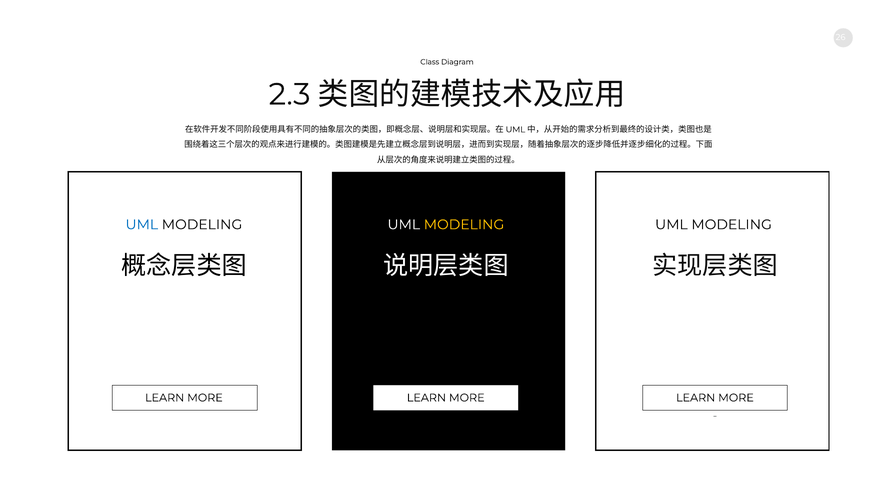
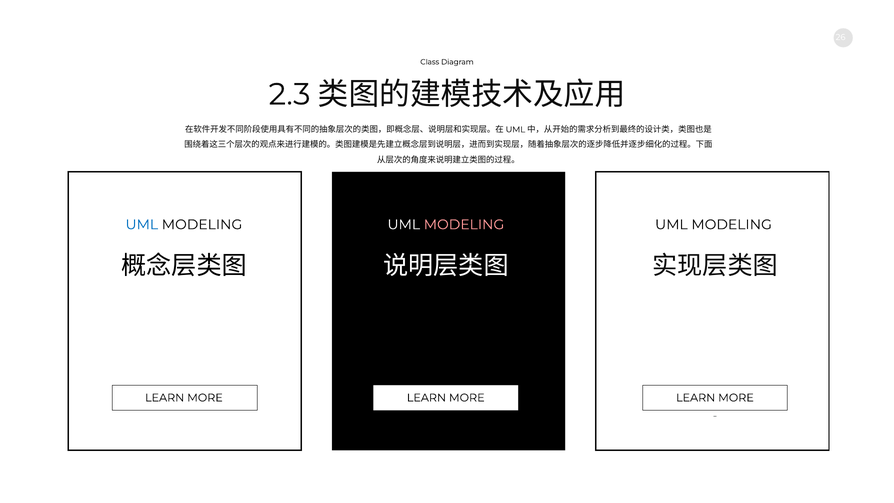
MODELING at (464, 225) colour: yellow -> pink
